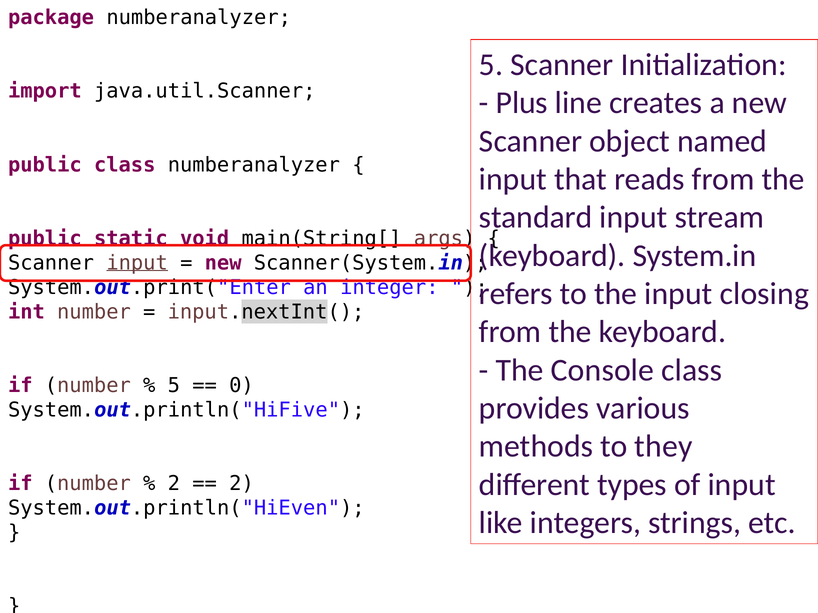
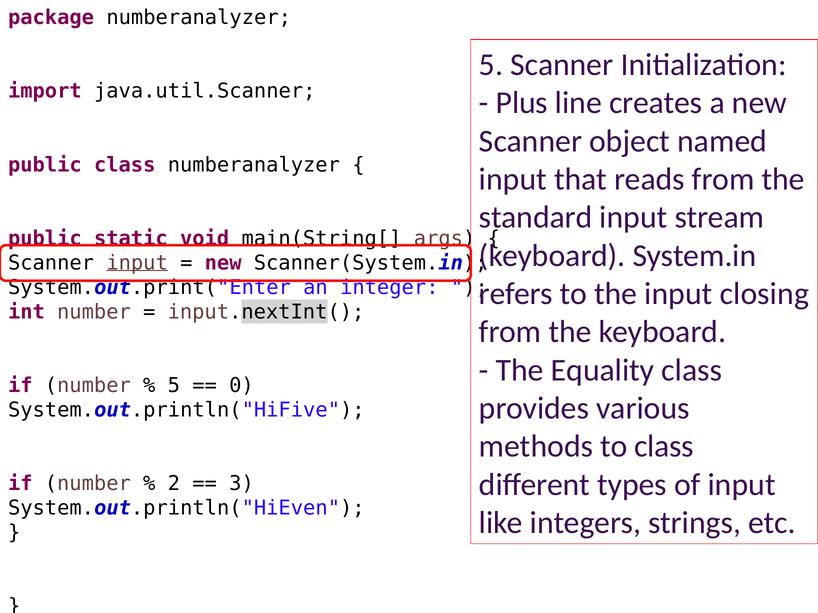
Console: Console -> Equality
to they: they -> class
2 at (242, 484): 2 -> 3
